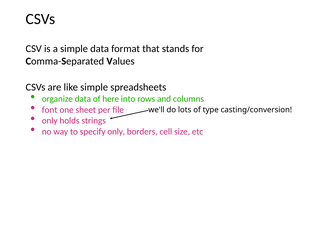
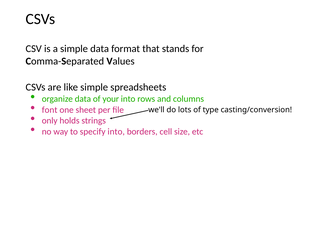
here: here -> your
specify only: only -> into
